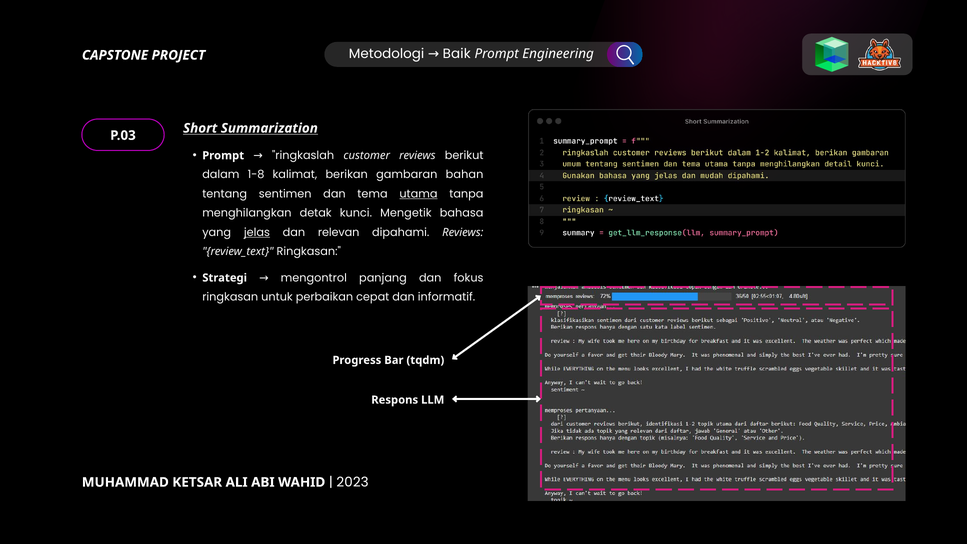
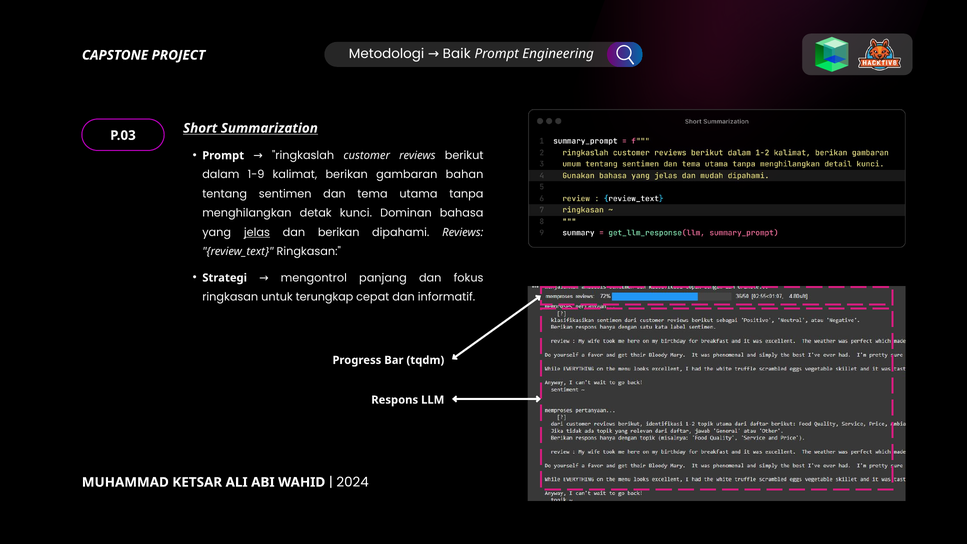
1-8: 1-8 -> 1-9
utama underline: present -> none
Mengetik: Mengetik -> Dominan
dan relevan: relevan -> berikan
perbaikan: perbaikan -> terungkap
2023: 2023 -> 2024
